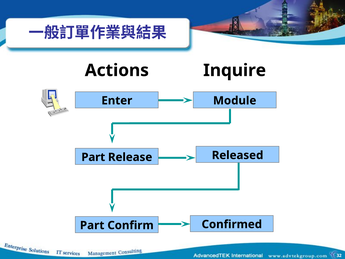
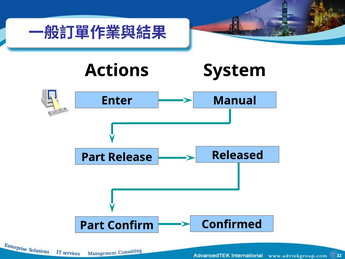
Inquire: Inquire -> System
Module: Module -> Manual
